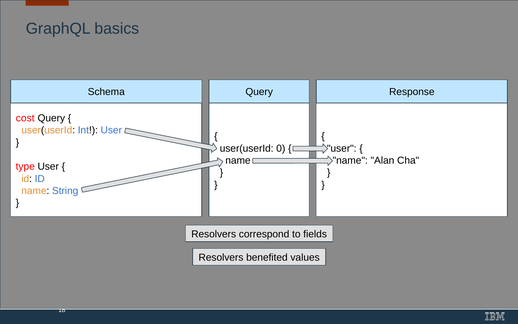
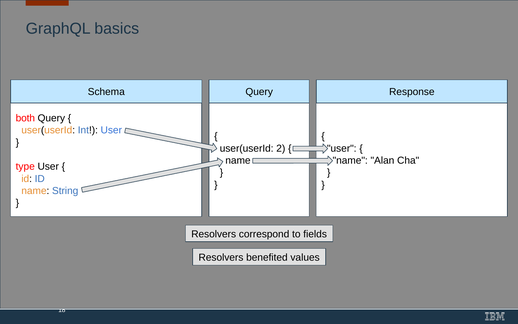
cost: cost -> both
0: 0 -> 2
